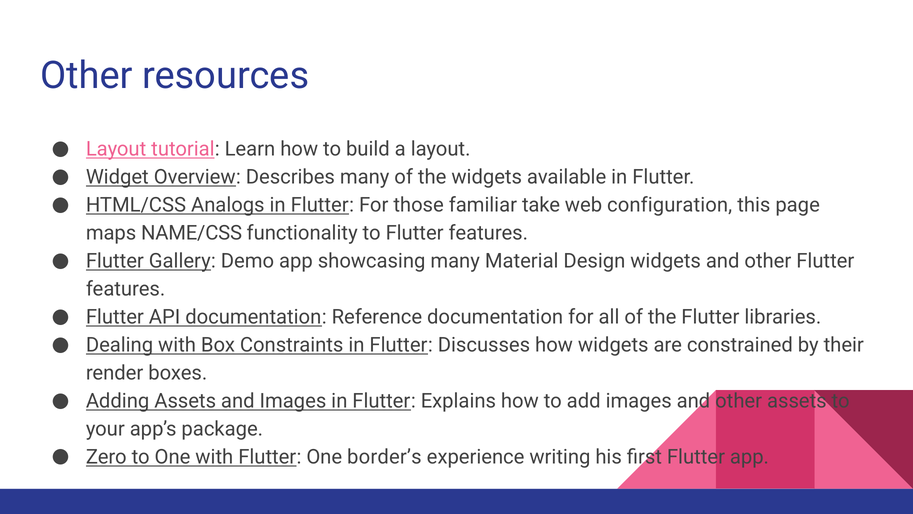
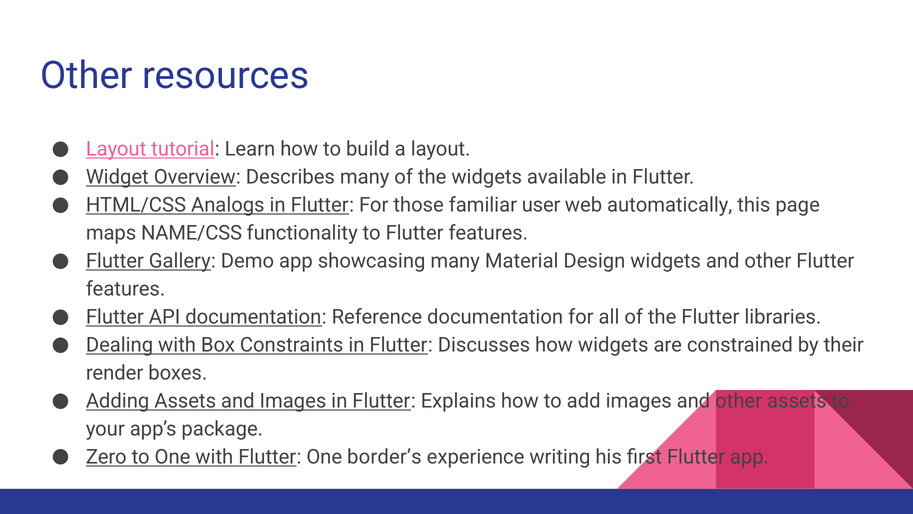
take: take -> user
configuration: configuration -> automatically
